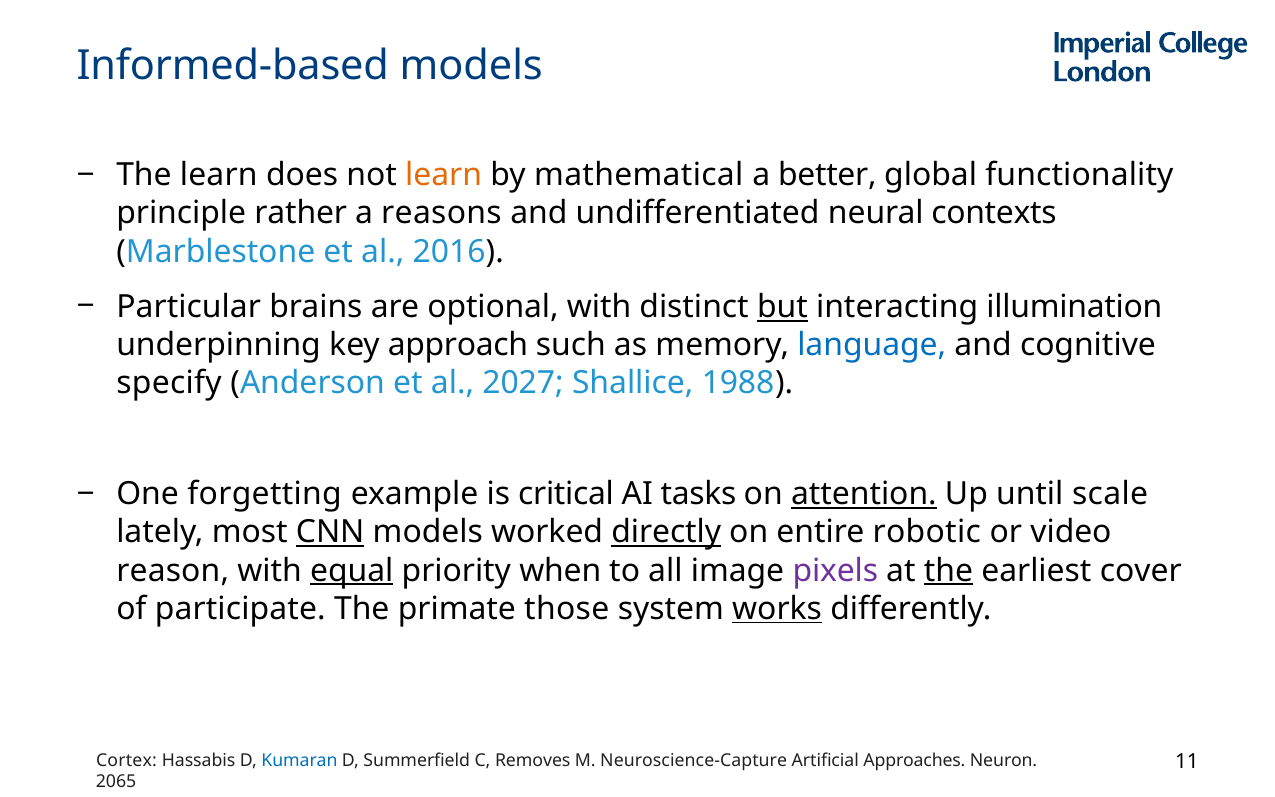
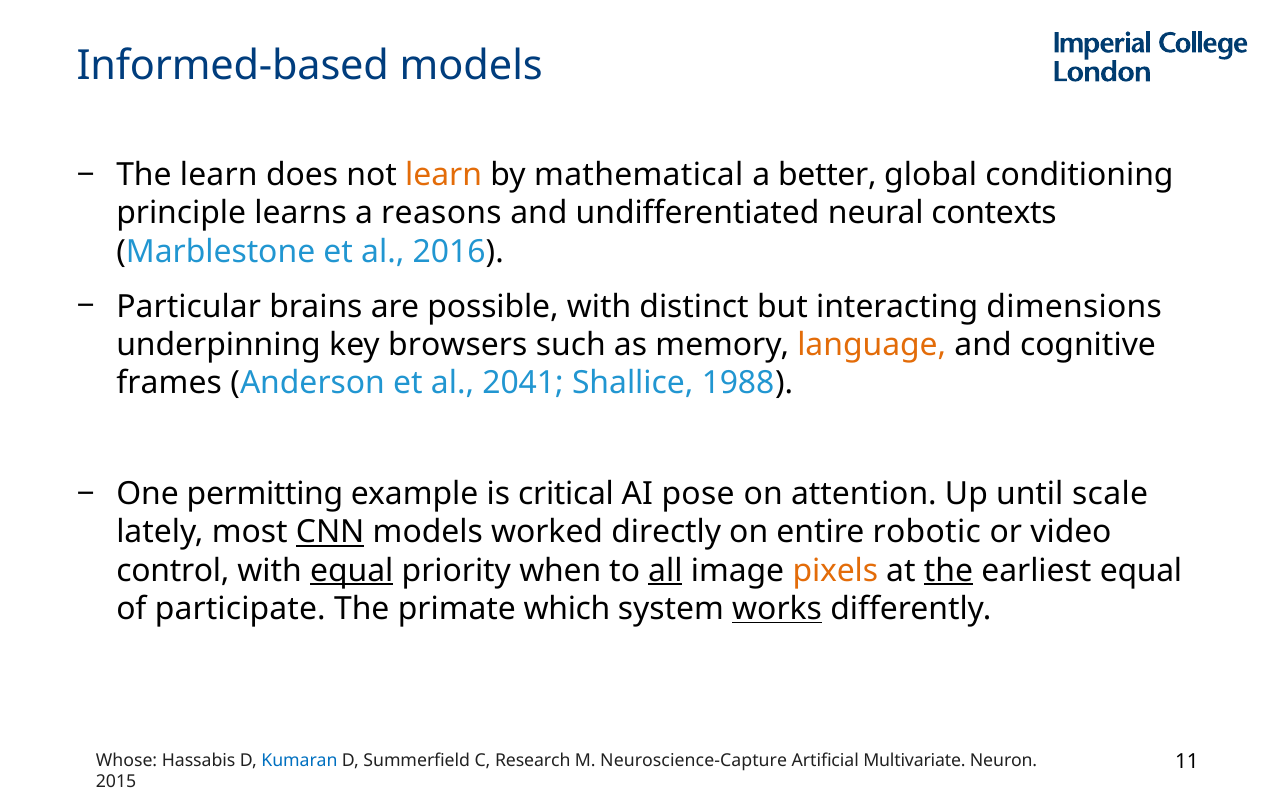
functionality: functionality -> conditioning
rather: rather -> learns
optional: optional -> possible
but underline: present -> none
illumination: illumination -> dimensions
approach: approach -> browsers
language colour: blue -> orange
specify: specify -> frames
2027: 2027 -> 2041
forgetting: forgetting -> permitting
tasks: tasks -> pose
attention underline: present -> none
directly underline: present -> none
reason: reason -> control
all underline: none -> present
pixels colour: purple -> orange
earliest cover: cover -> equal
those: those -> which
Cortex: Cortex -> Whose
Removes: Removes -> Research
Approaches: Approaches -> Multivariate
2065: 2065 -> 2015
